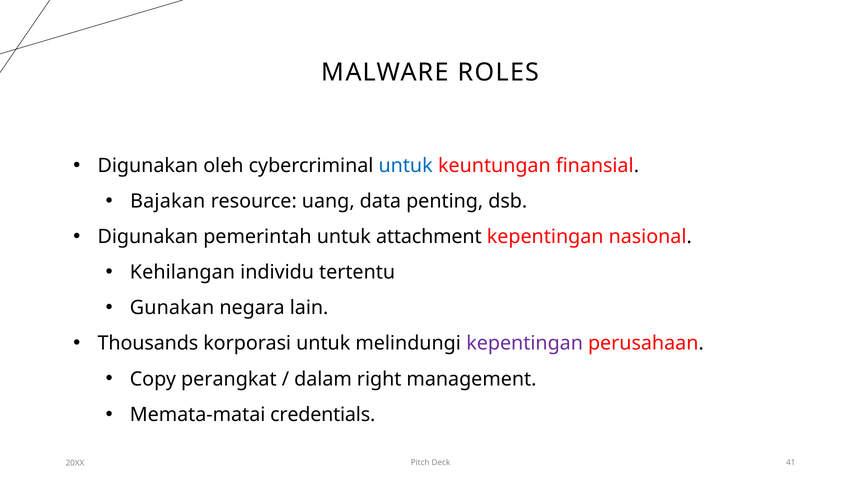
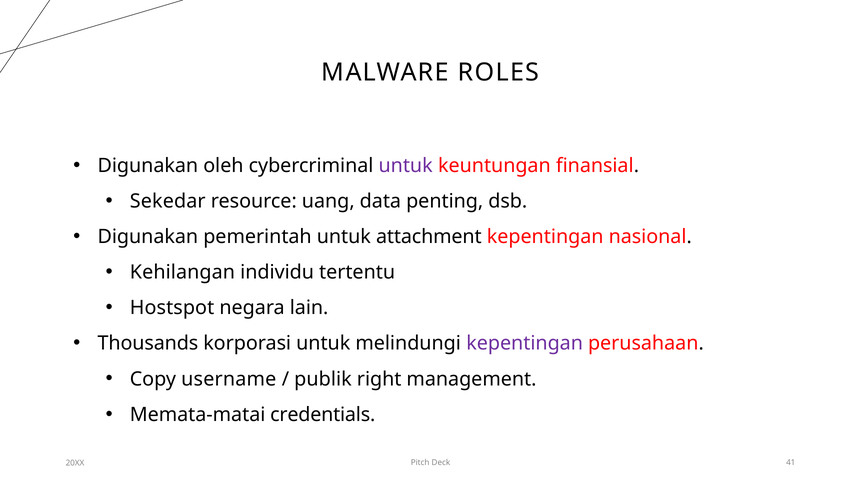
untuk at (406, 166) colour: blue -> purple
Bajakan: Bajakan -> Sekedar
Gunakan: Gunakan -> Hostspot
perangkat: perangkat -> username
dalam: dalam -> publik
